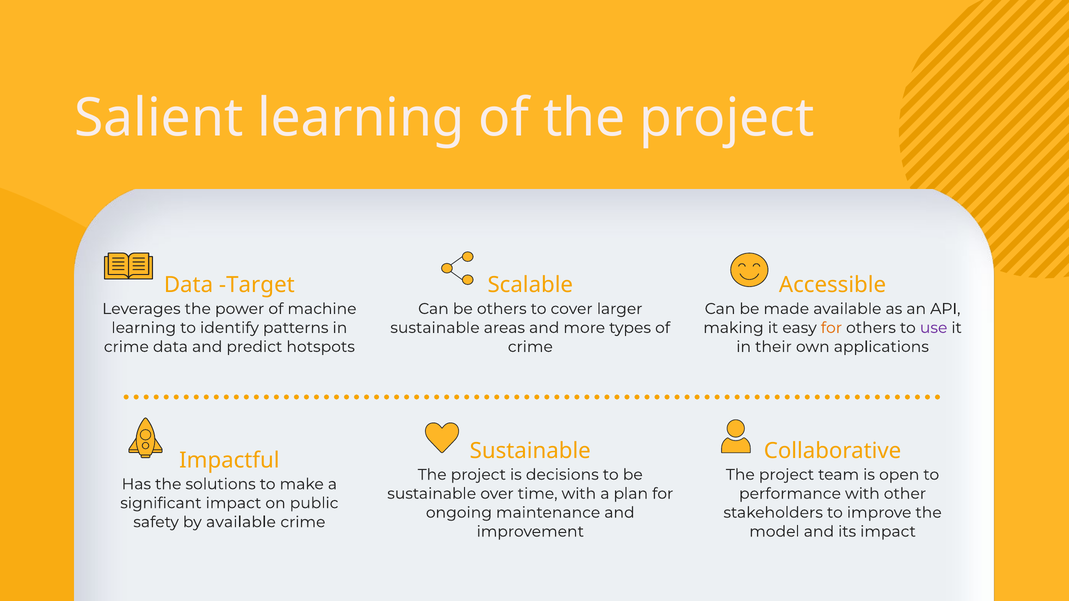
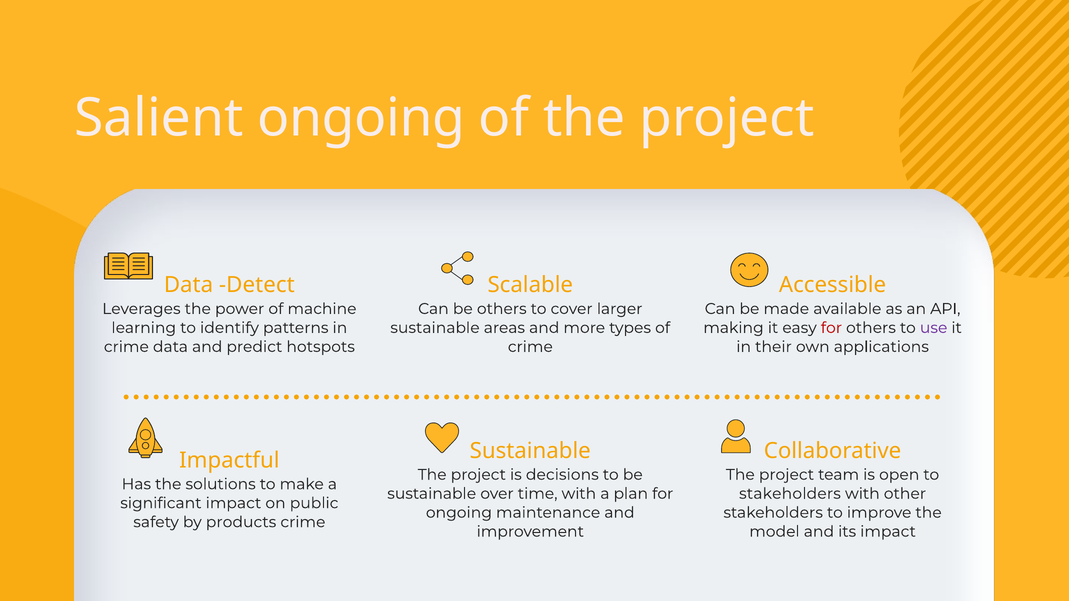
Salient learning: learning -> ongoing
Target: Target -> Detect
for at (831, 328) colour: orange -> red
performance at (790, 494): performance -> stakeholders
by available: available -> products
